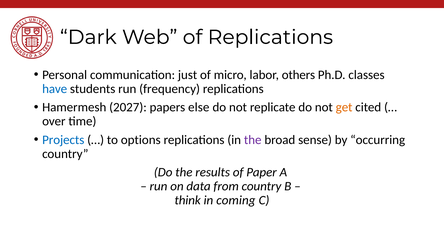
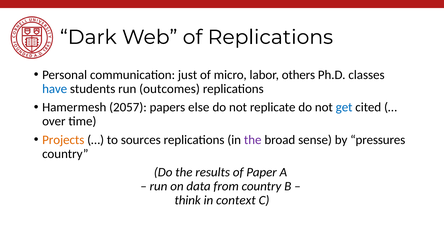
frequency: frequency -> outcomes
2027: 2027 -> 2057
get colour: orange -> blue
Projects colour: blue -> orange
options: options -> sources
occurring: occurring -> pressures
coming: coming -> context
